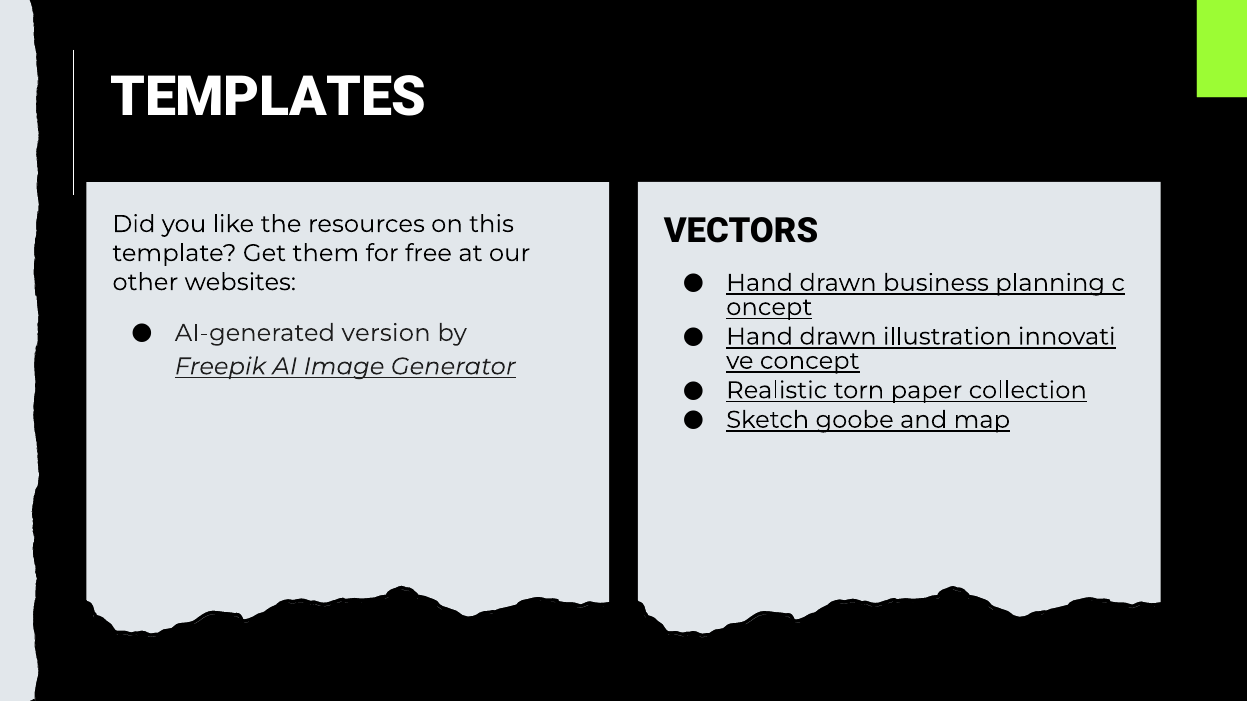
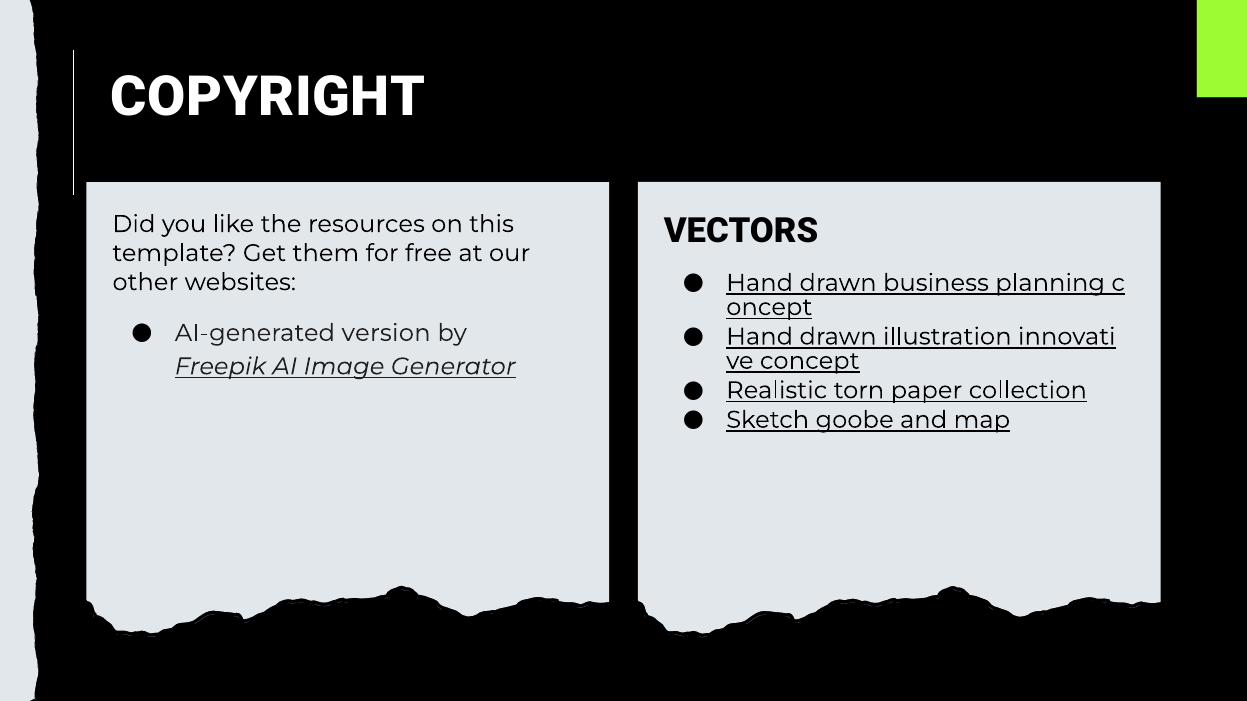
TEMPLATES: TEMPLATES -> COPYRIGHT
